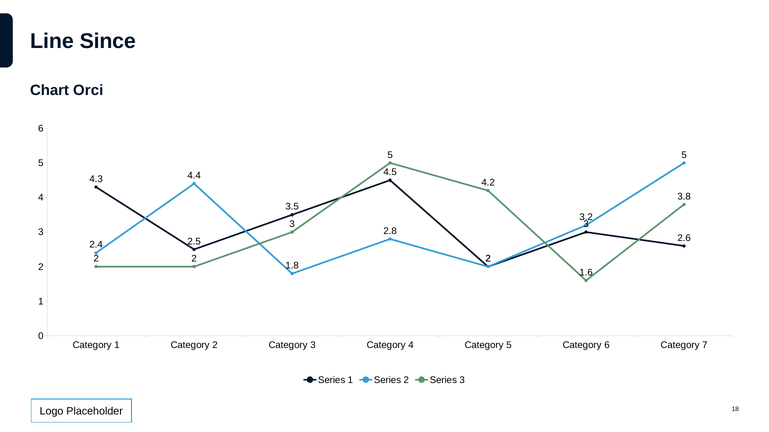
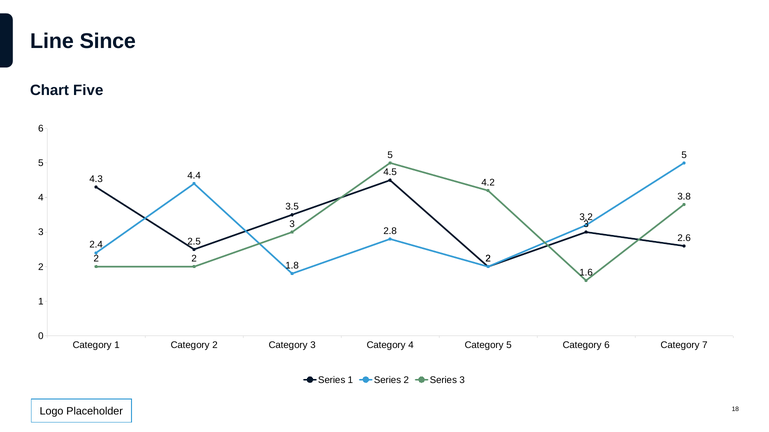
Orci: Orci -> Five
